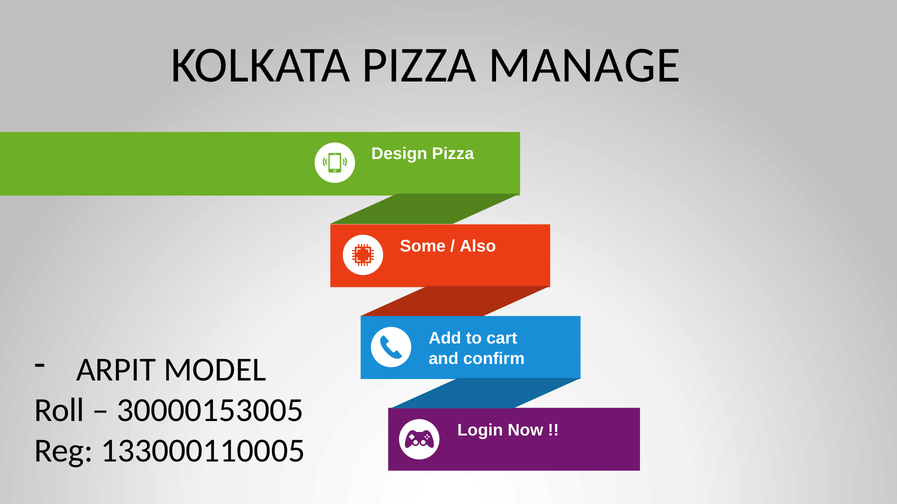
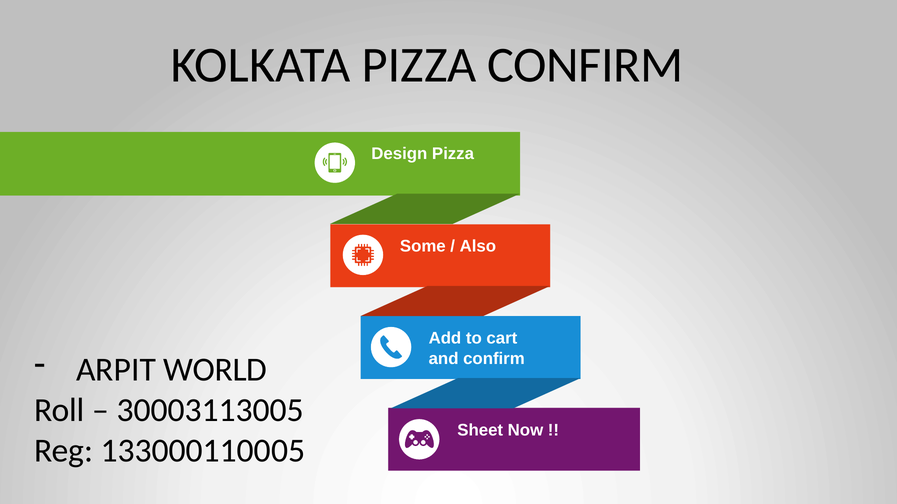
PIZZA MANAGE: MANAGE -> CONFIRM
MODEL: MODEL -> WORLD
30000153005: 30000153005 -> 30003113005
Login: Login -> Sheet
